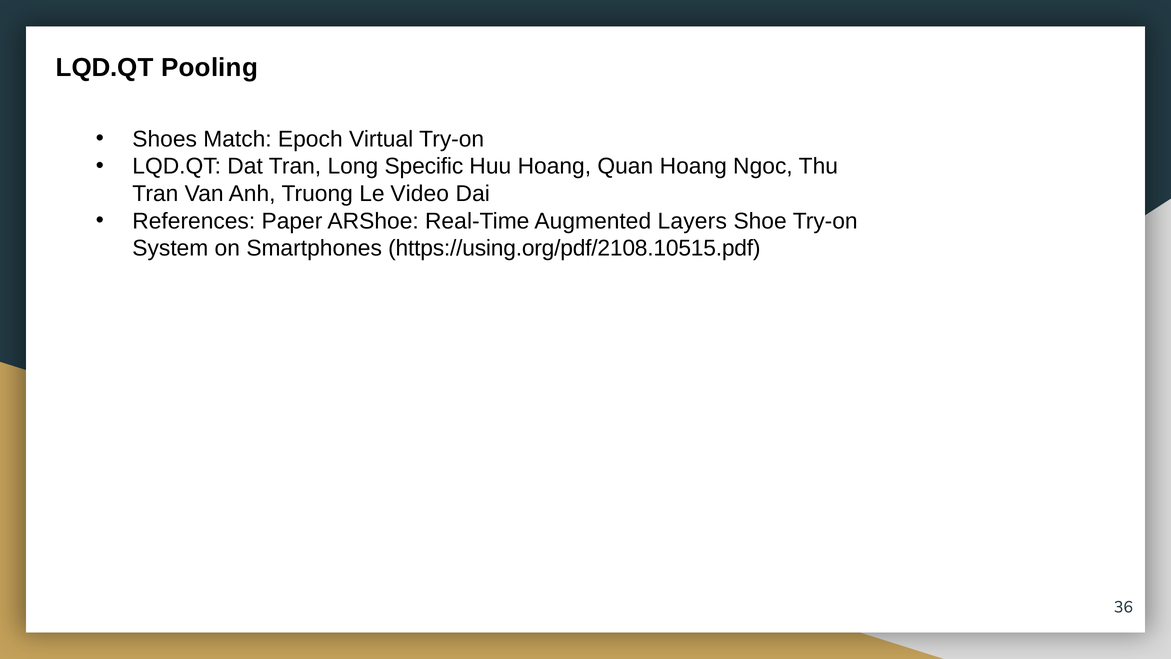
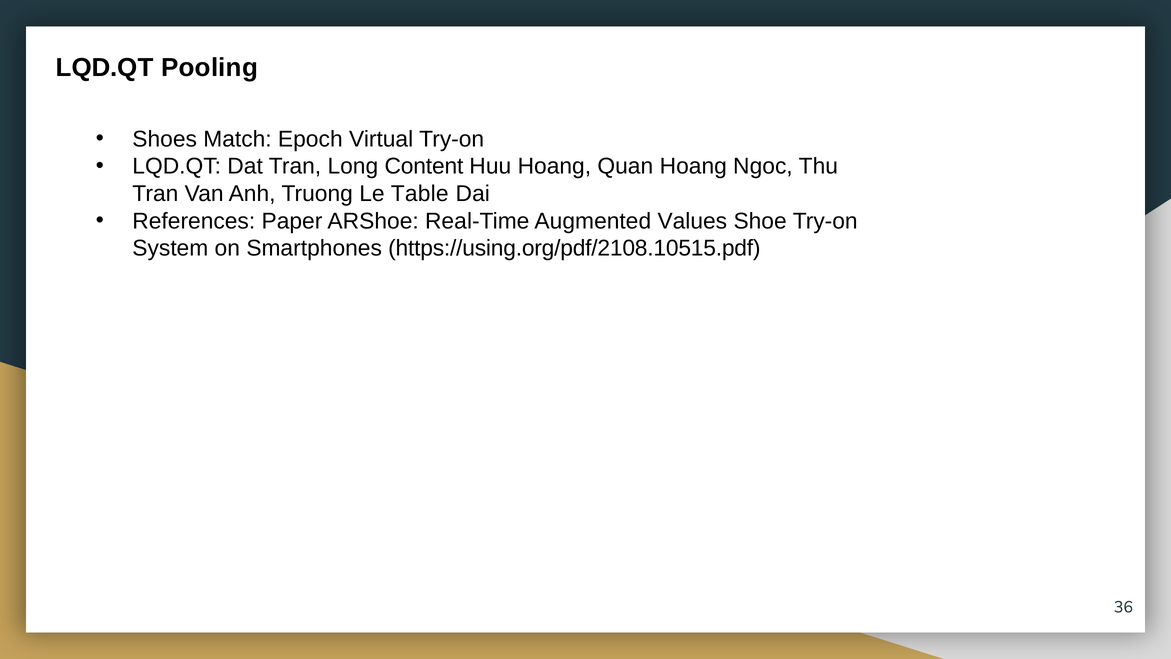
Specific: Specific -> Content
Video: Video -> Table
Layers: Layers -> Values
